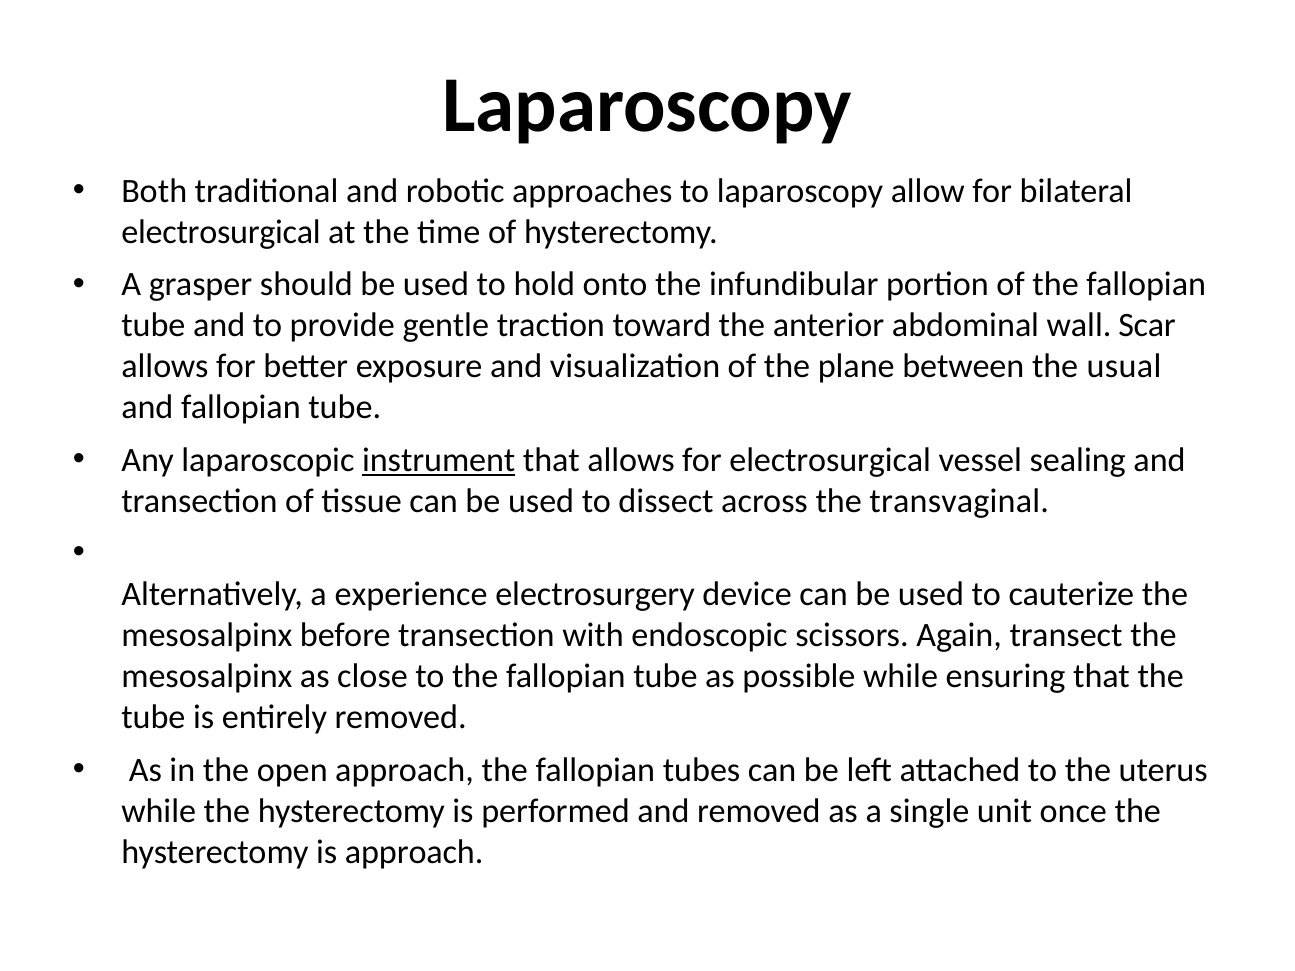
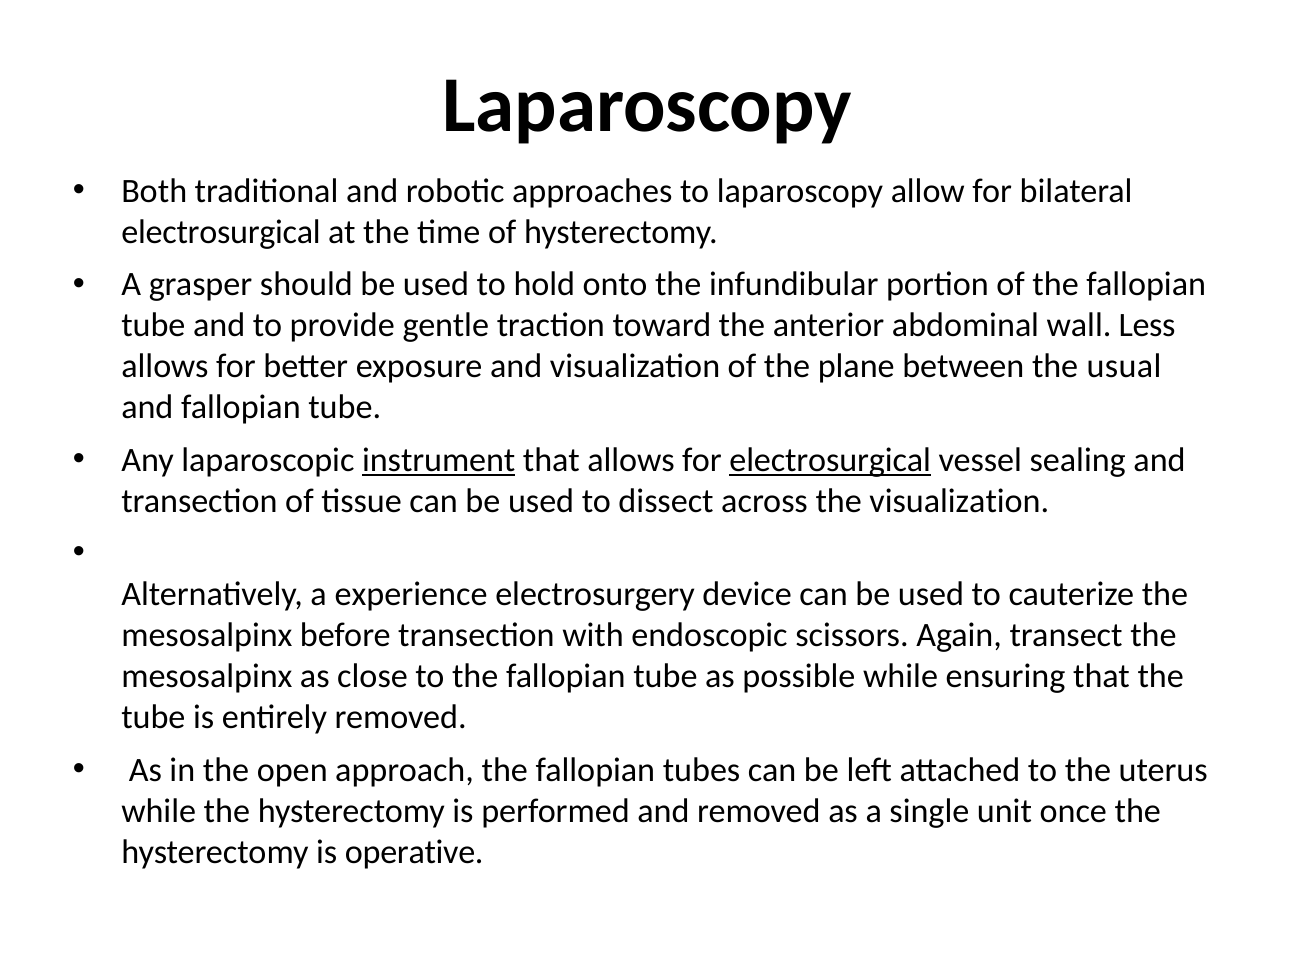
Scar: Scar -> Less
electrosurgical at (830, 460) underline: none -> present
the transvaginal: transvaginal -> visualization
is approach: approach -> operative
